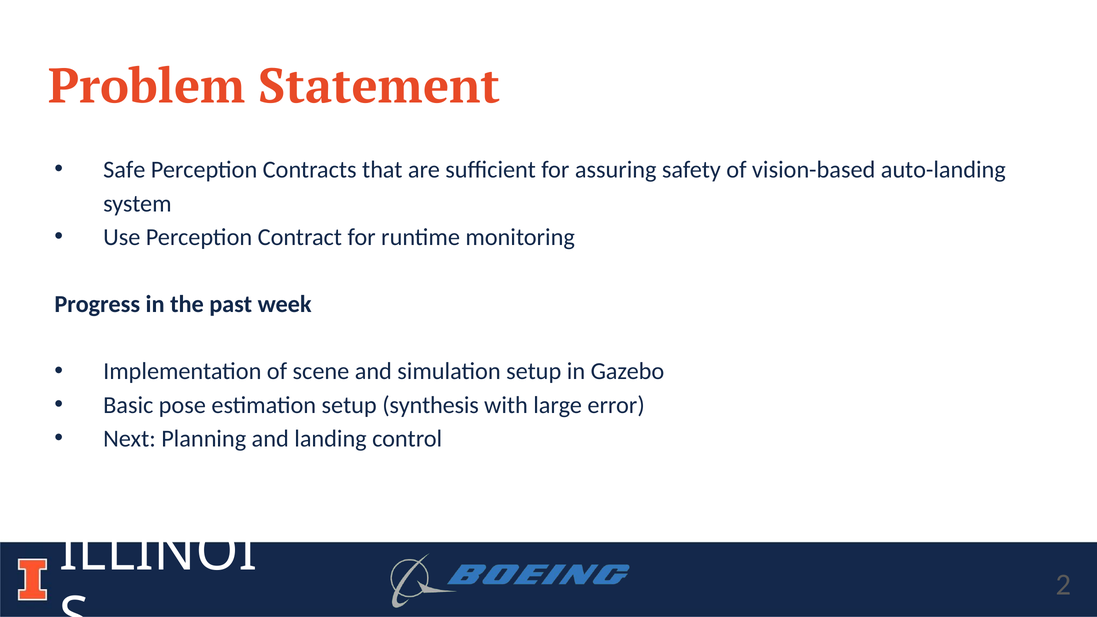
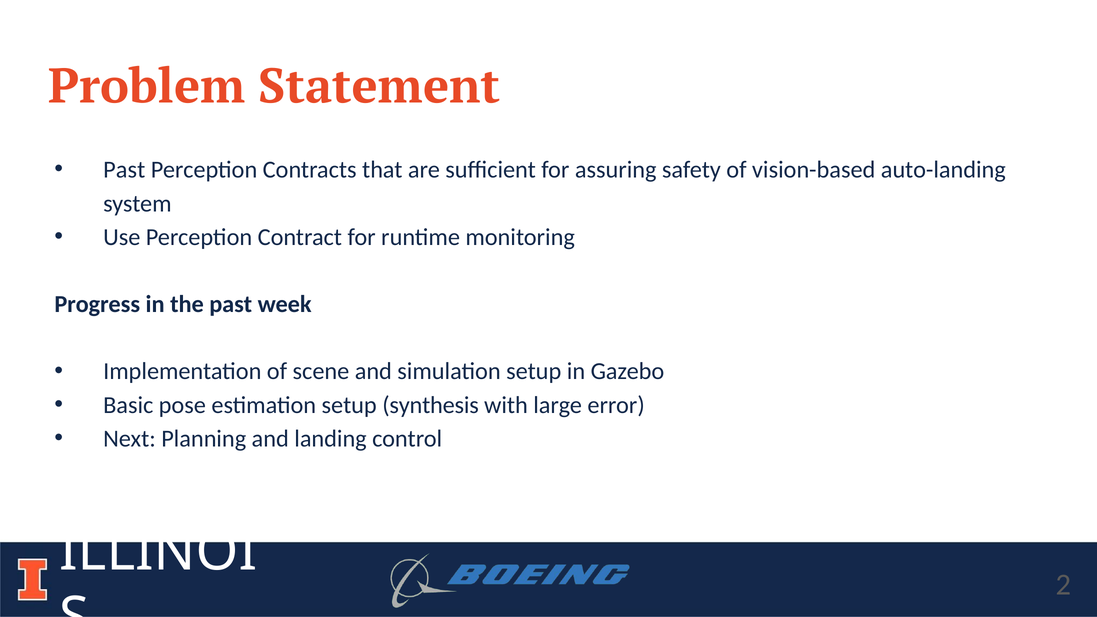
Safe at (124, 170): Safe -> Past
